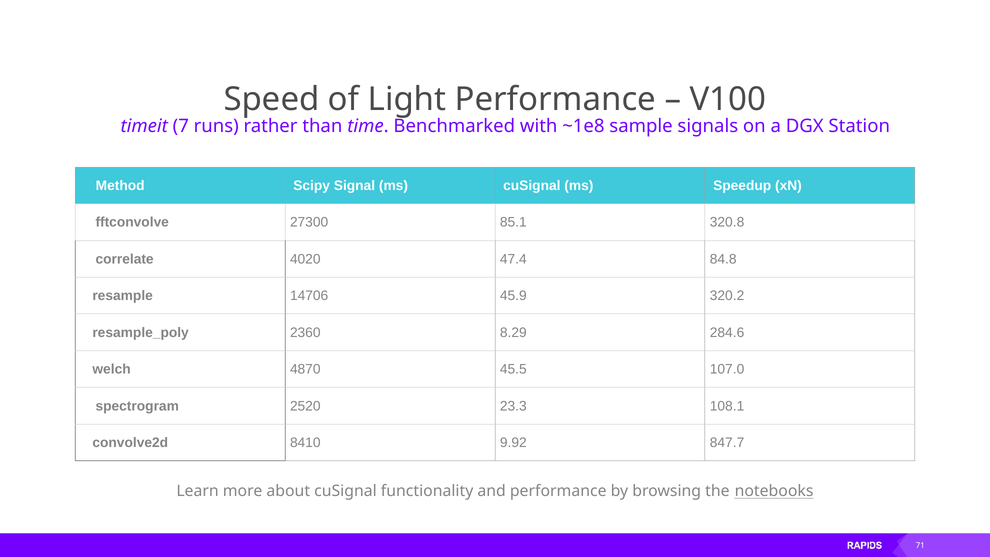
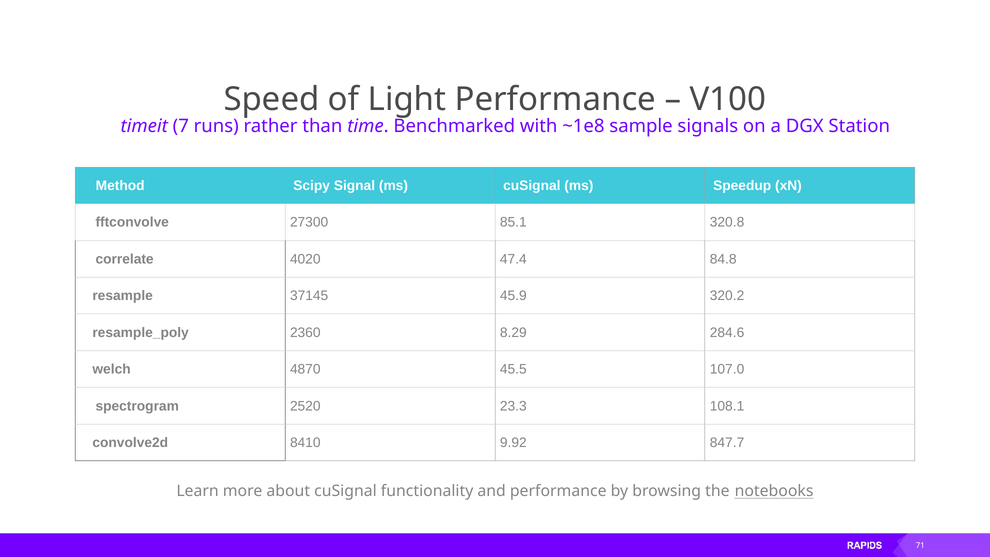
14706: 14706 -> 37145
